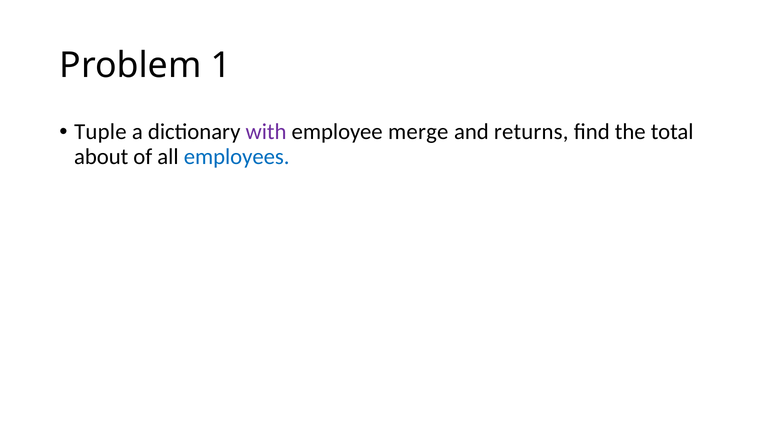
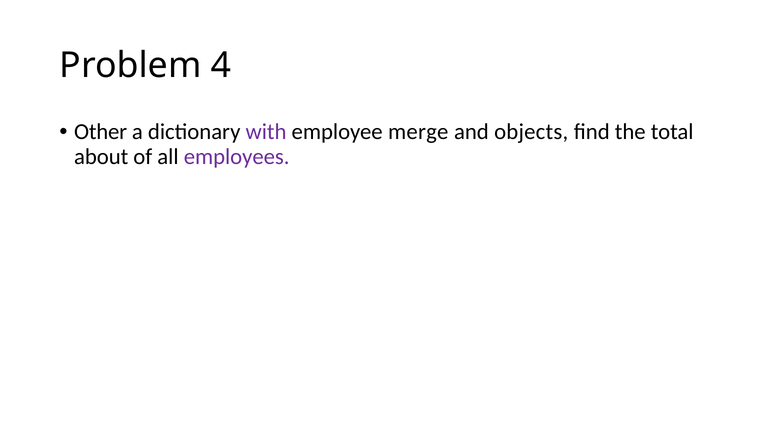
1: 1 -> 4
Tuple: Tuple -> Other
returns: returns -> objects
employees colour: blue -> purple
